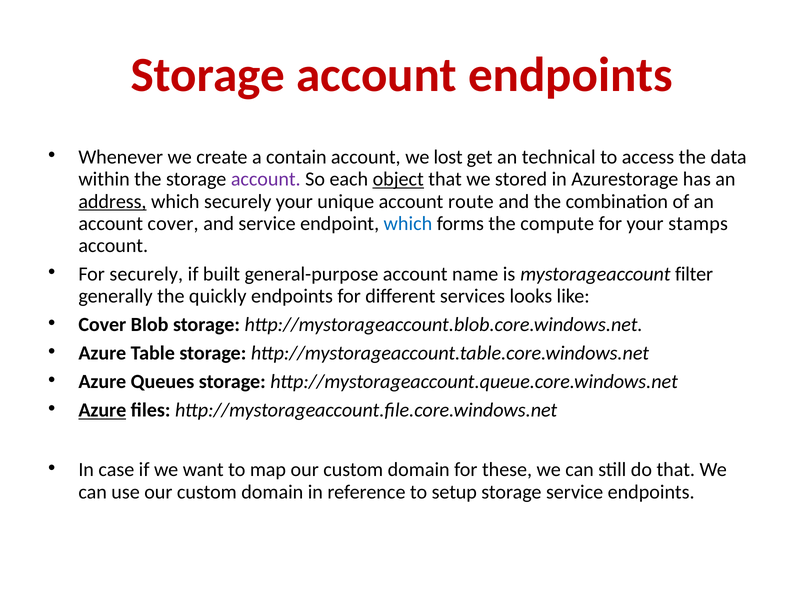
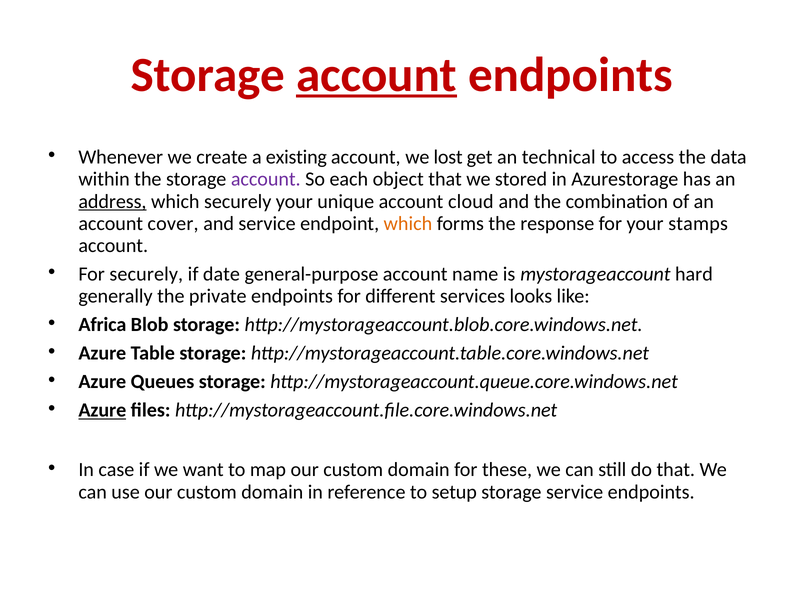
account at (377, 75) underline: none -> present
contain: contain -> existing
object underline: present -> none
route: route -> cloud
which at (408, 224) colour: blue -> orange
compute: compute -> response
built: built -> date
filter: filter -> hard
quickly: quickly -> private
Cover at (102, 325): Cover -> Africa
